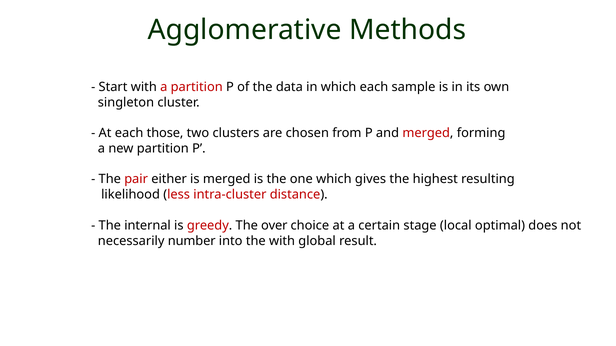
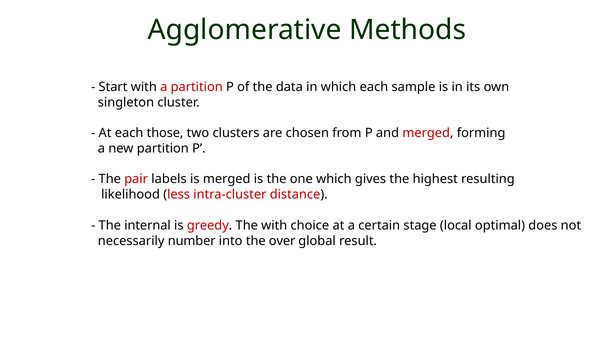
either: either -> labels
The over: over -> with
the with: with -> over
